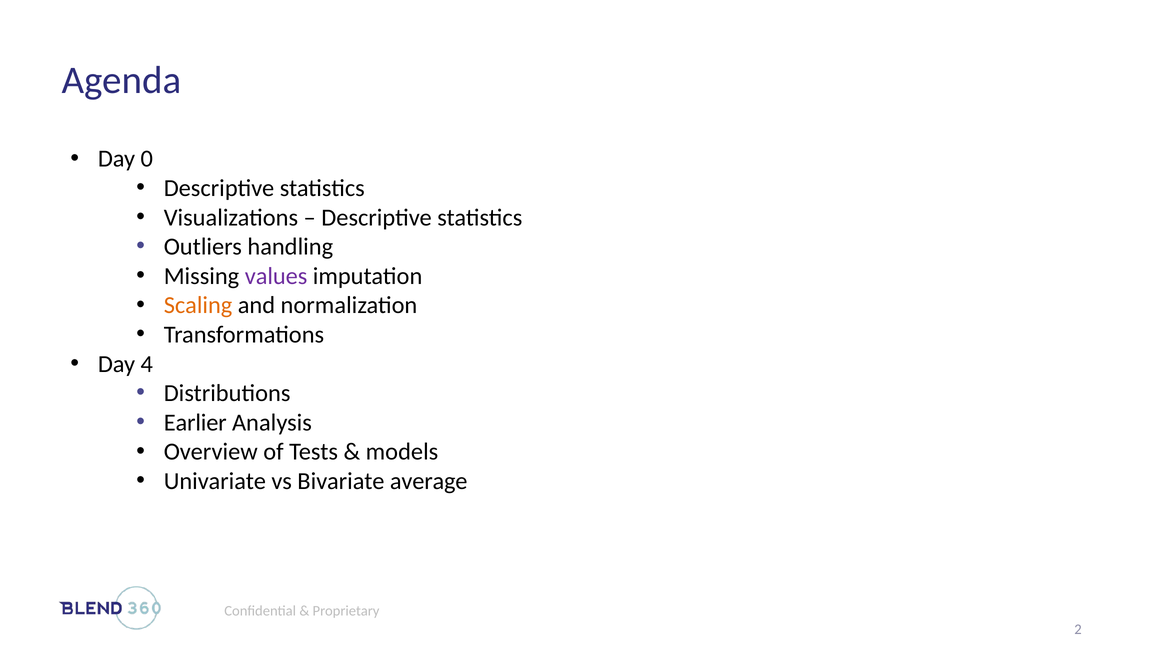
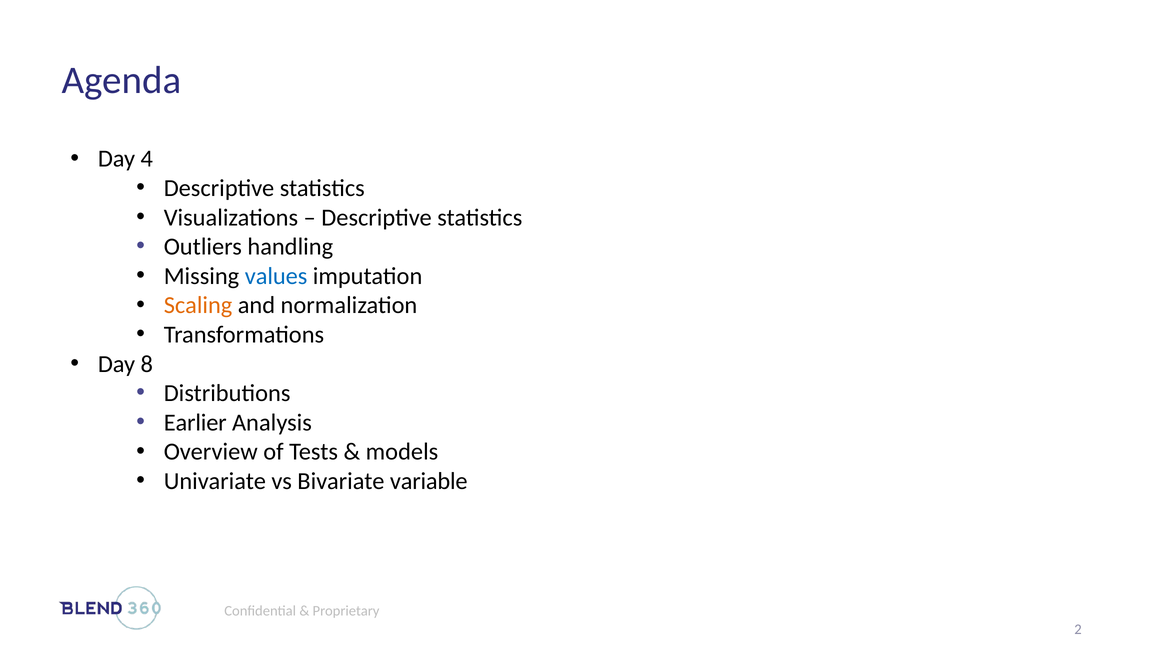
0: 0 -> 4
values colour: purple -> blue
4: 4 -> 8
average: average -> variable
